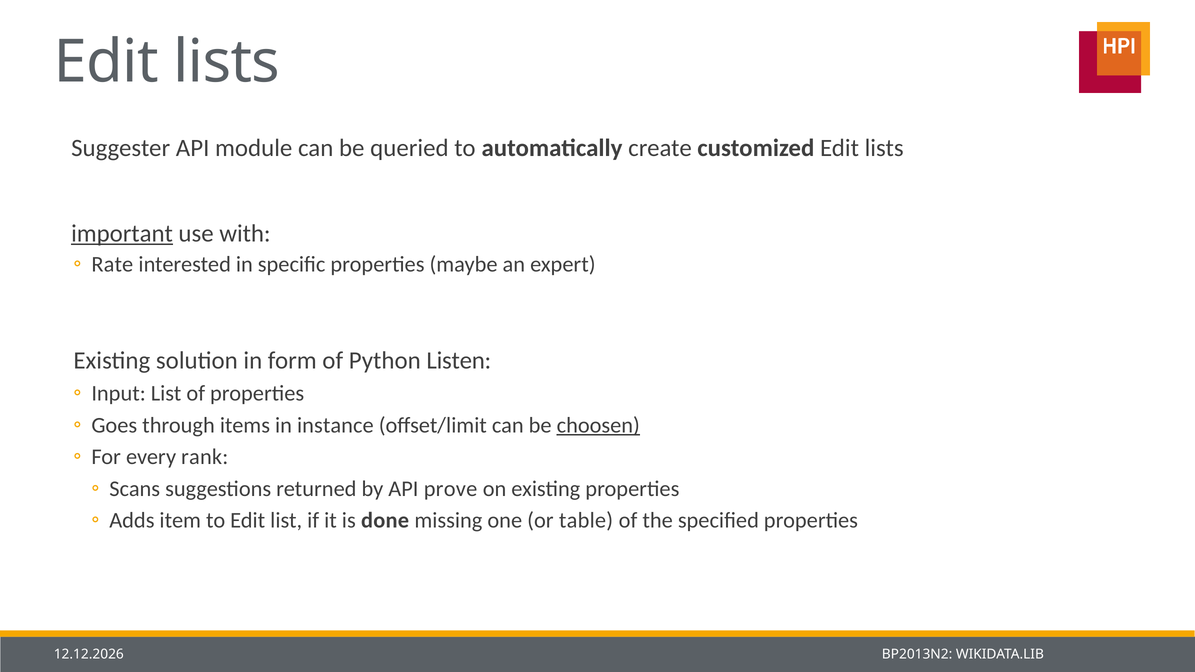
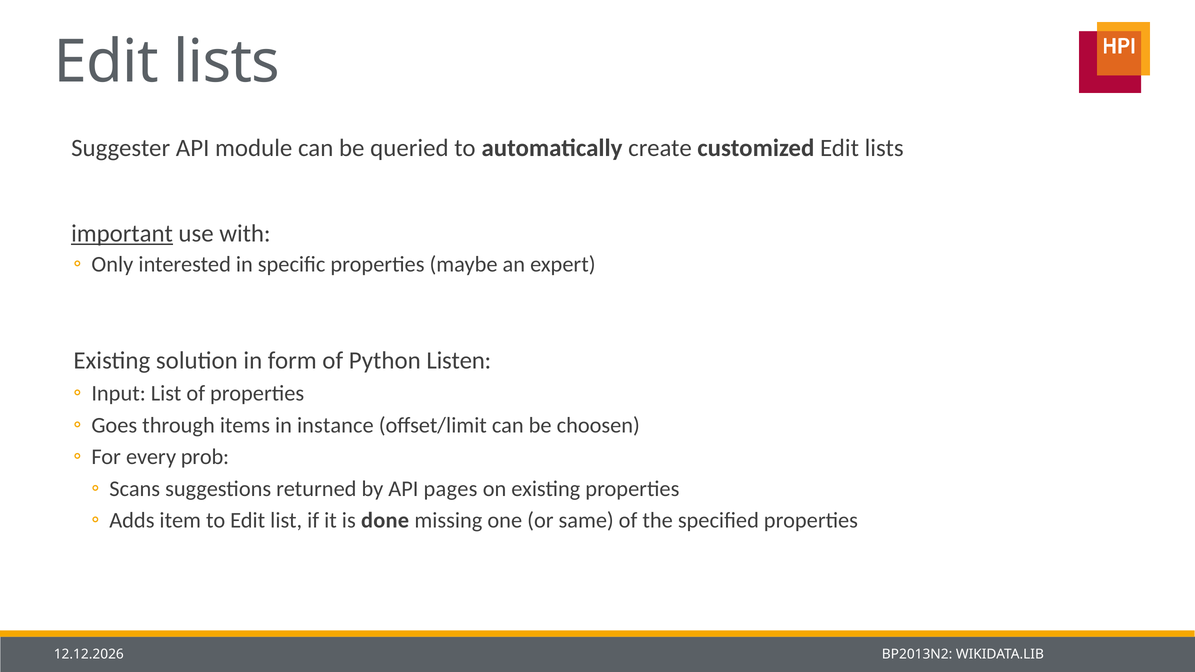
Rate: Rate -> Only
choosen underline: present -> none
rank: rank -> prob
prove: prove -> pages
table: table -> same
